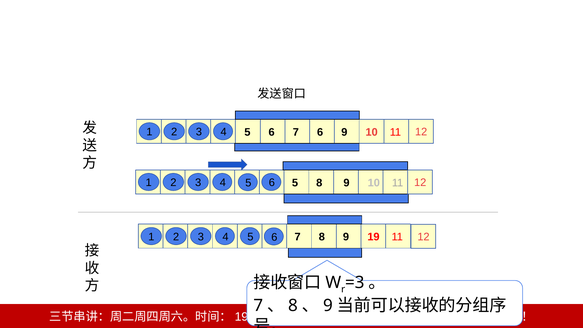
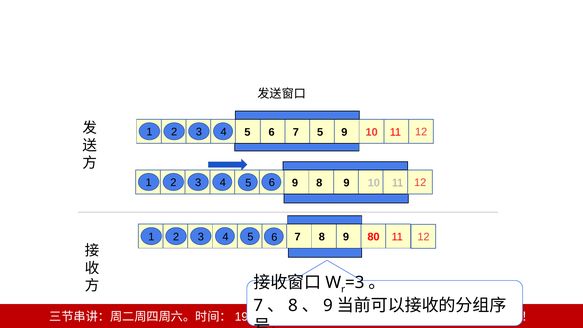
7 6: 6 -> 5
5 at (295, 183): 5 -> 9
19: 19 -> 80
